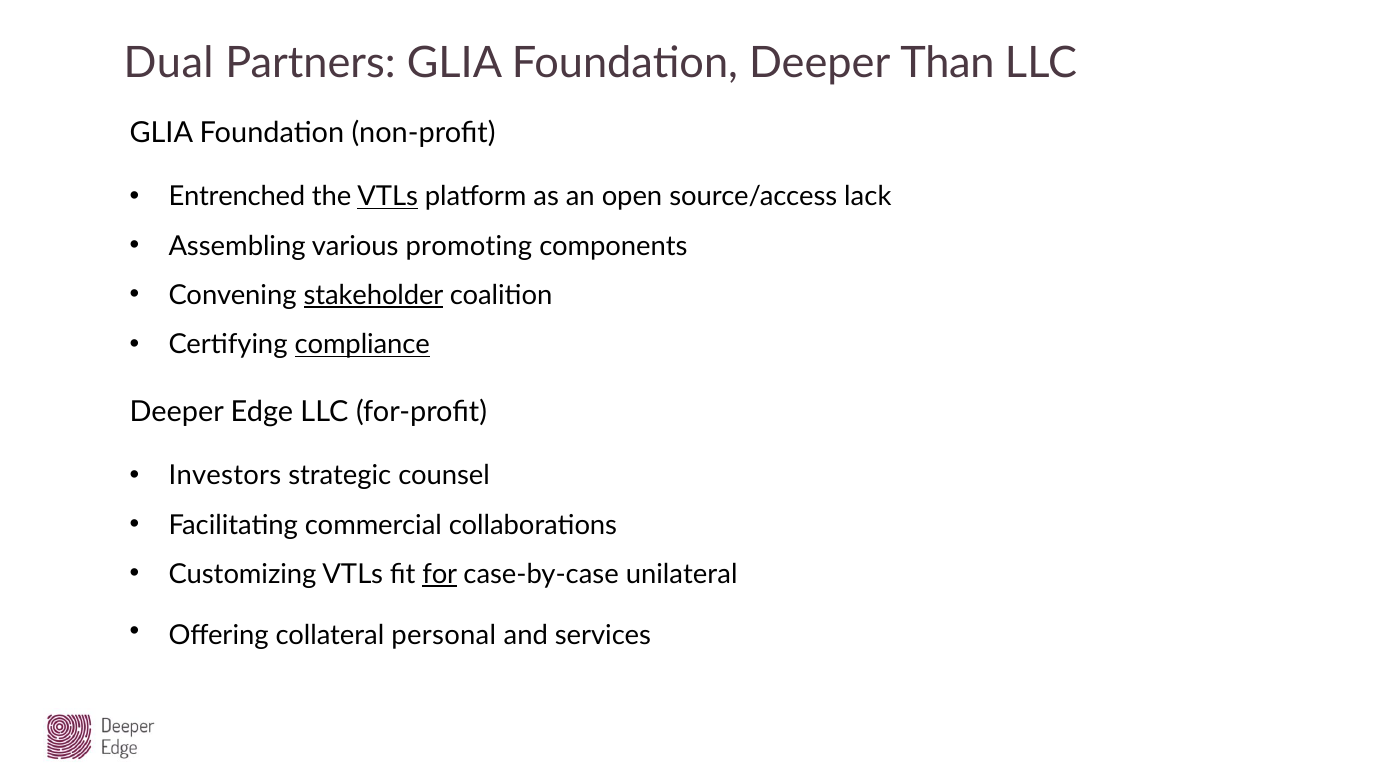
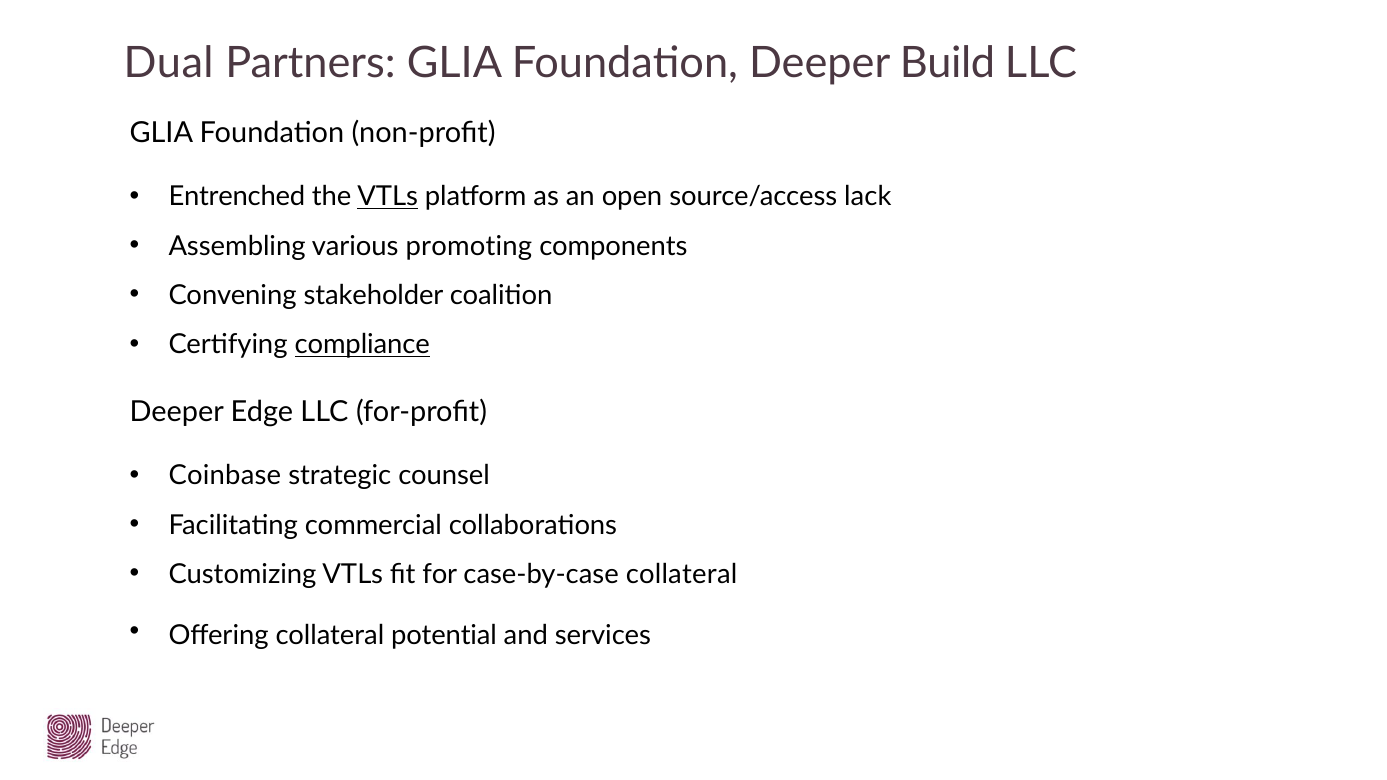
Than: Than -> Build
stakeholder underline: present -> none
Investors: Investors -> Coinbase
for underline: present -> none
case-by-case unilateral: unilateral -> collateral
personal: personal -> potential
